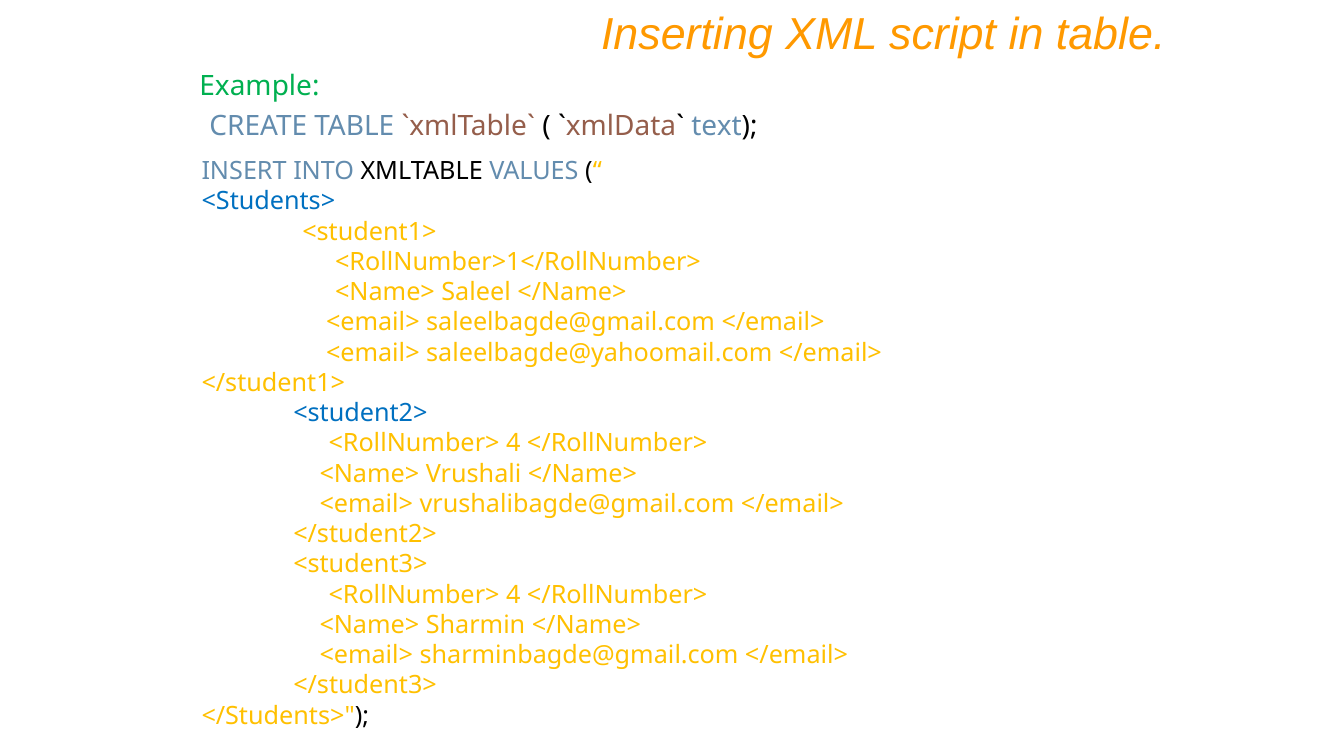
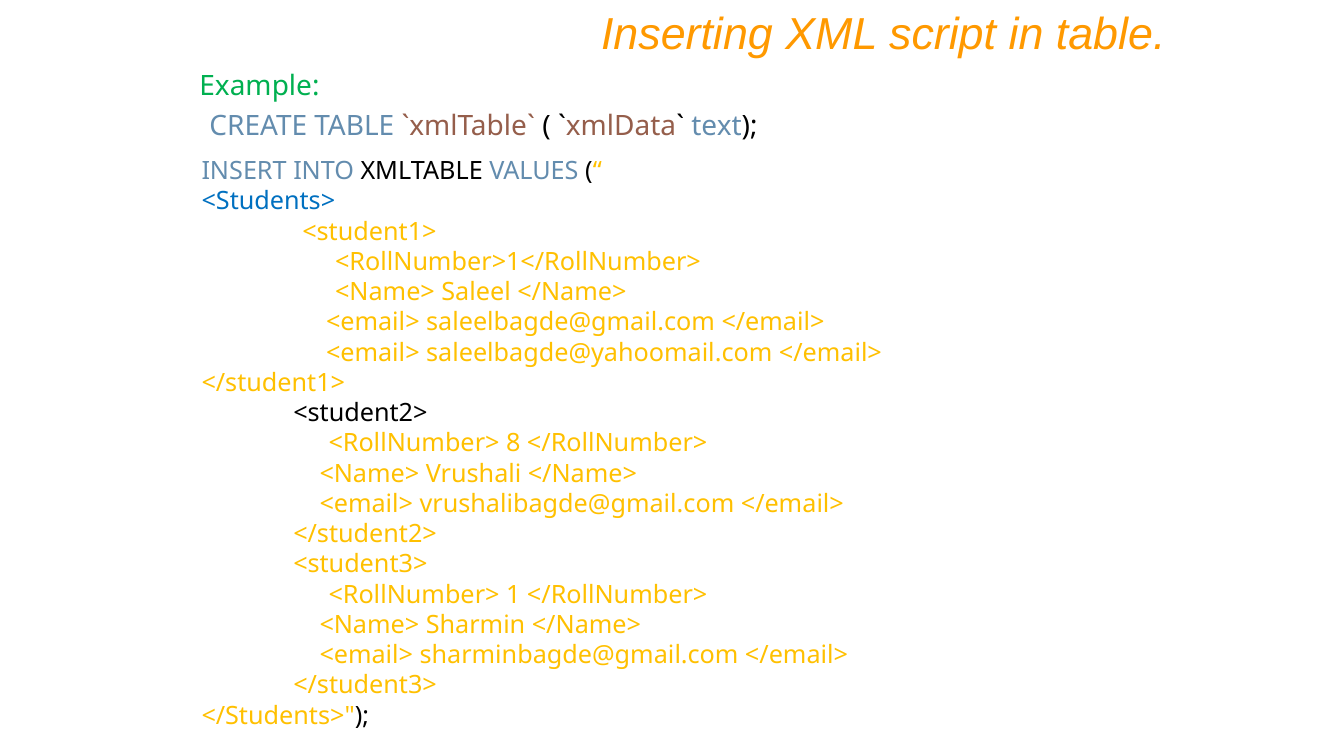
<student2> colour: blue -> black
4 at (513, 444): 4 -> 8
4 at (513, 595): 4 -> 1
